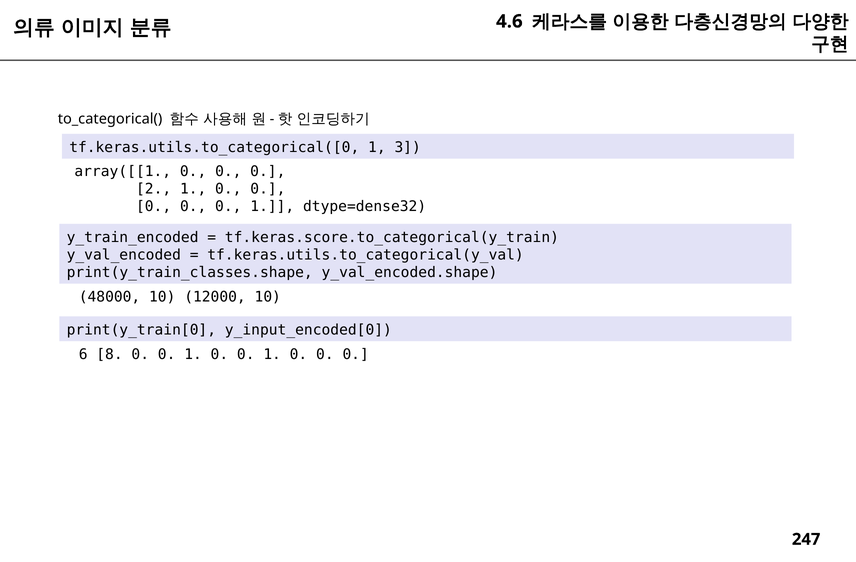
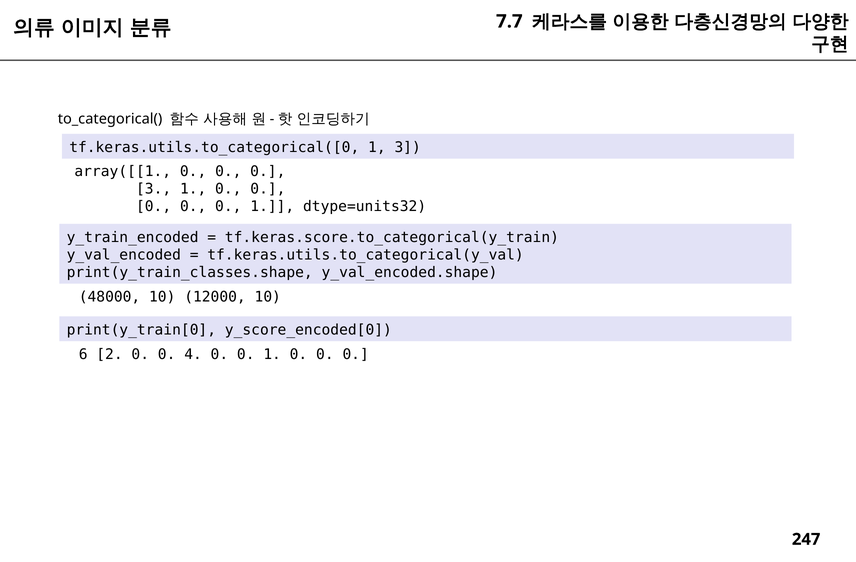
4.6: 4.6 -> 7.7
2 at (154, 189): 2 -> 3
dtype=dense32: dtype=dense32 -> dtype=units32
y_input_encoded[0: y_input_encoded[0 -> y_score_encoded[0
8: 8 -> 2
1 at (193, 354): 1 -> 4
